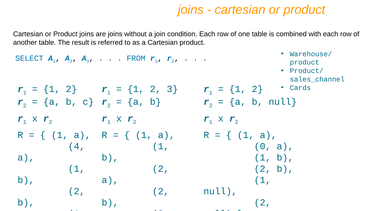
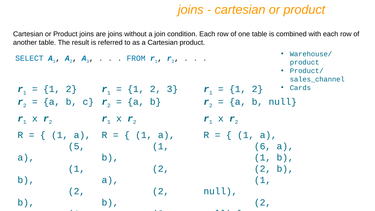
4 at (77, 146): 4 -> 5
0: 0 -> 6
